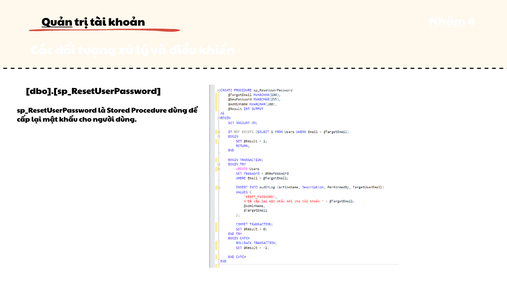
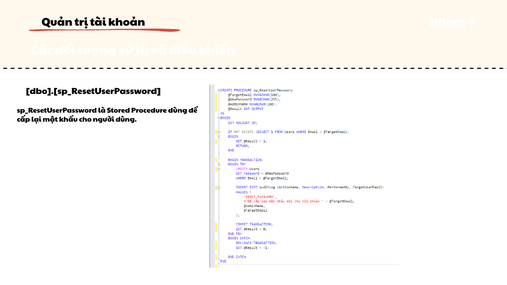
Quản underline: present -> none
